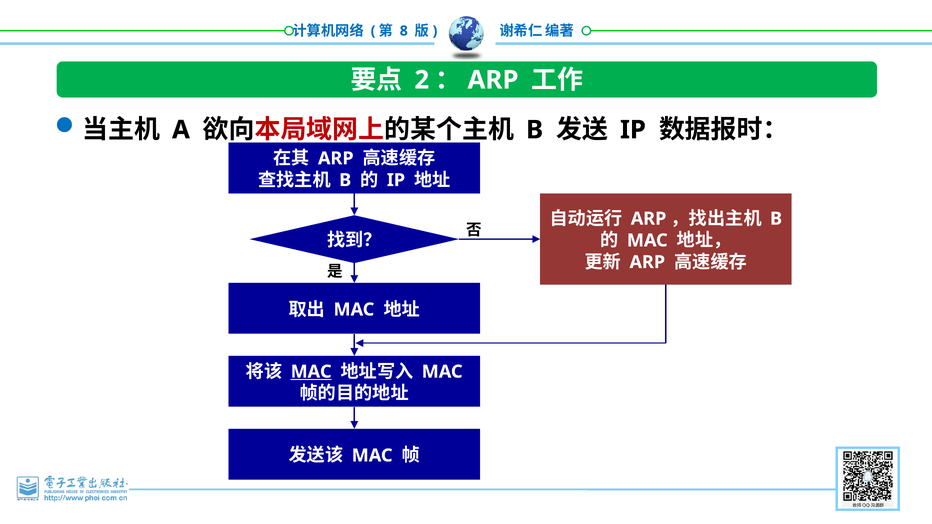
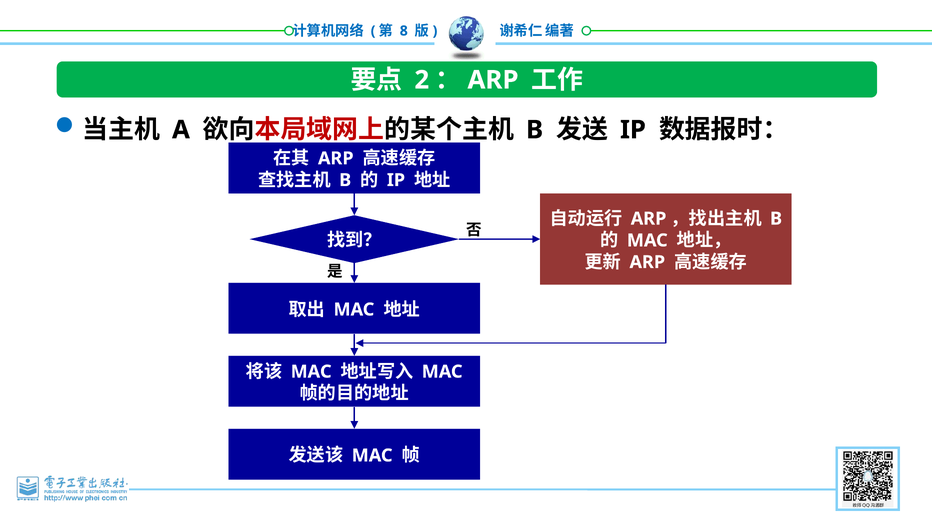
MAC at (311, 372) underline: present -> none
